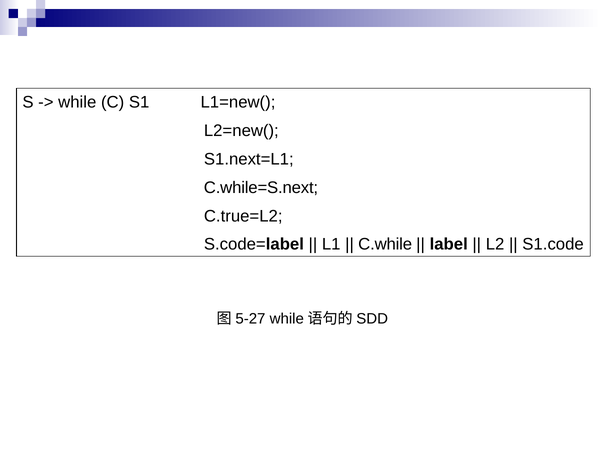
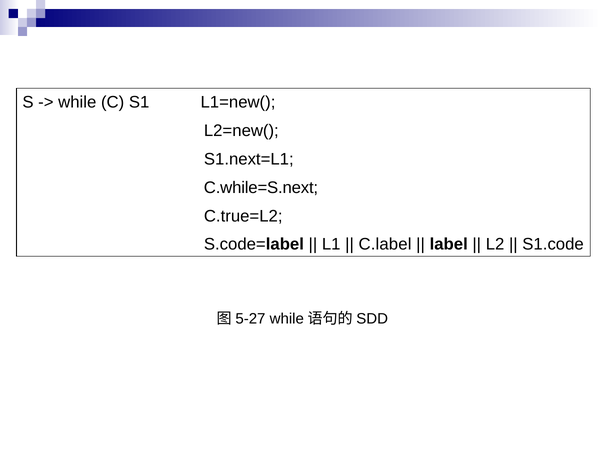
C.while: C.while -> C.label
